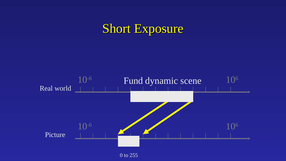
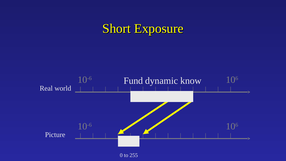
scene: scene -> know
